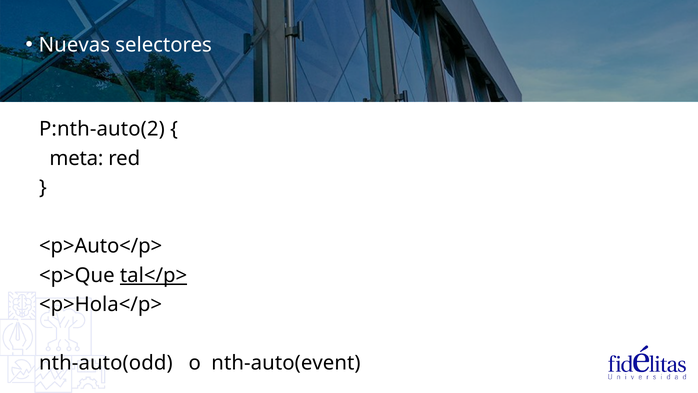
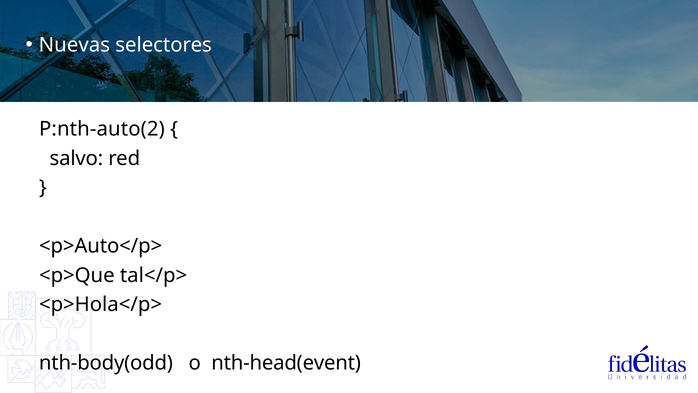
meta: meta -> salvo
tal</p> underline: present -> none
nth-auto(odd: nth-auto(odd -> nth-body(odd
nth-auto(event: nth-auto(event -> nth-head(event
